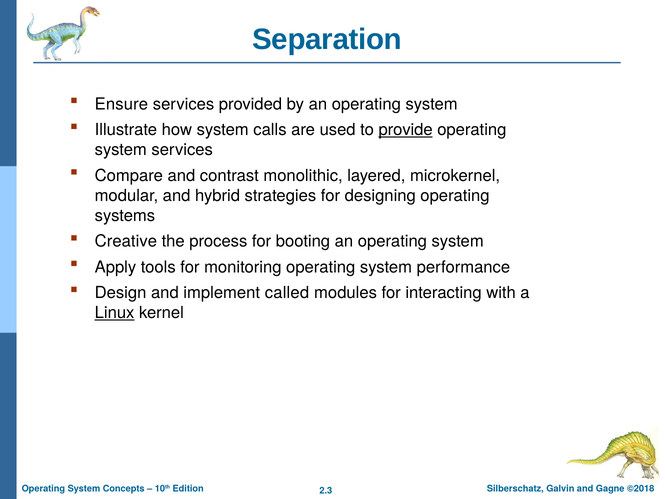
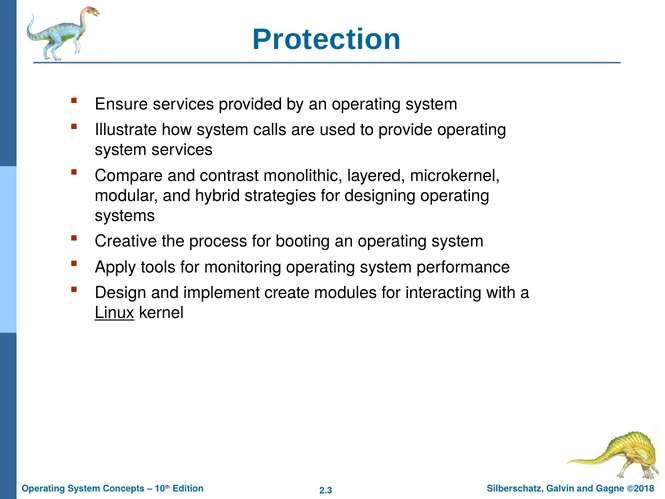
Separation: Separation -> Protection
provide underline: present -> none
called: called -> create
